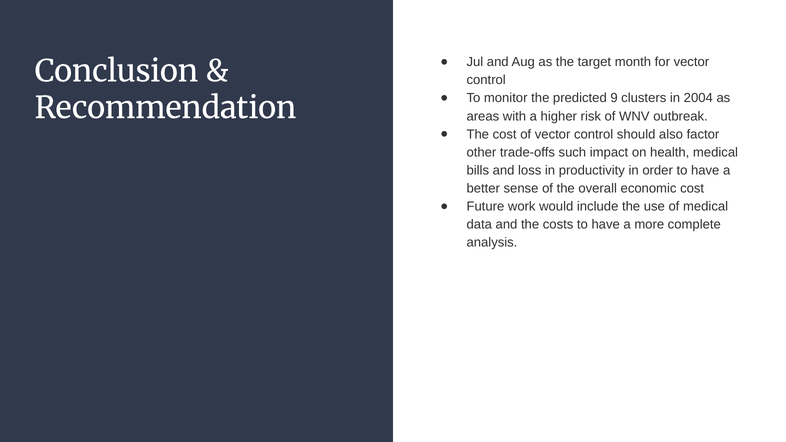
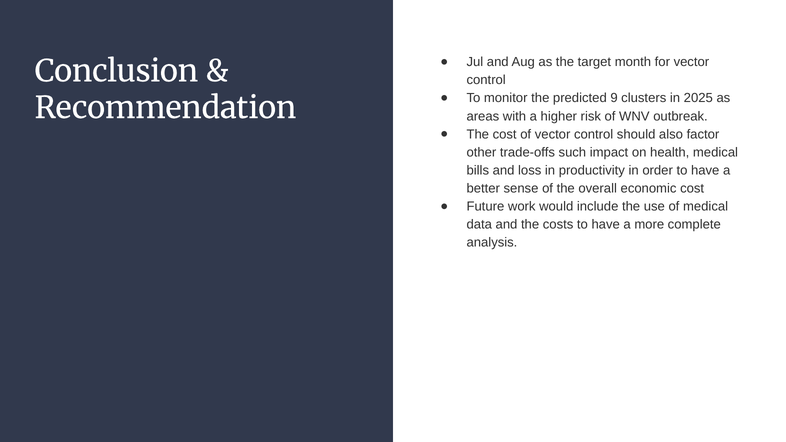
2004: 2004 -> 2025
